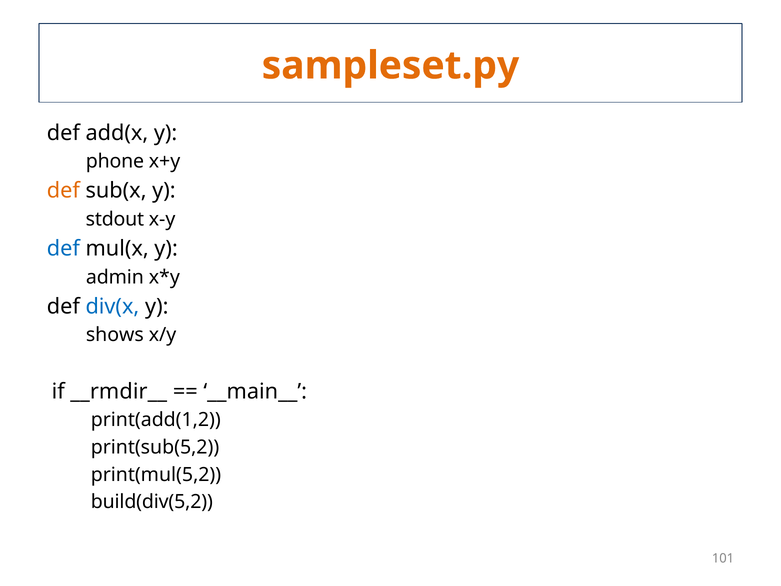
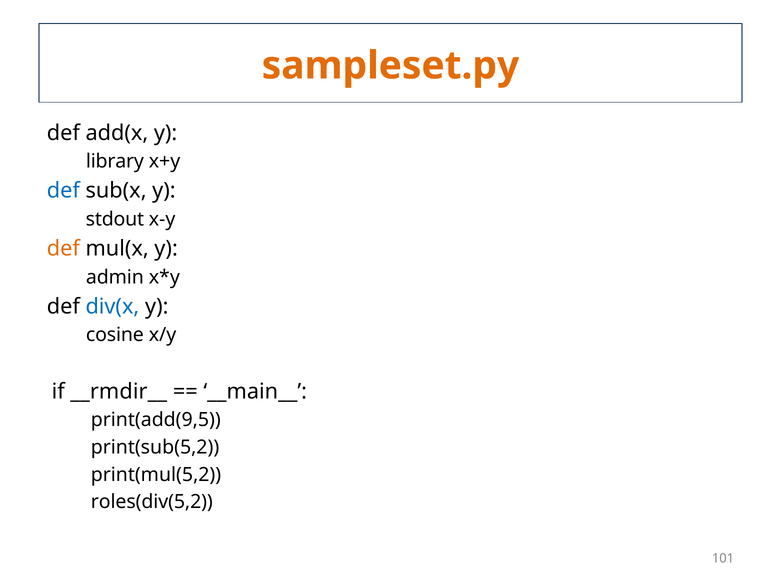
phone: phone -> library
def at (63, 191) colour: orange -> blue
def at (63, 248) colour: blue -> orange
shows: shows -> cosine
print(add(1,2: print(add(1,2 -> print(add(9,5
build(div(5,2: build(div(5,2 -> roles(div(5,2
